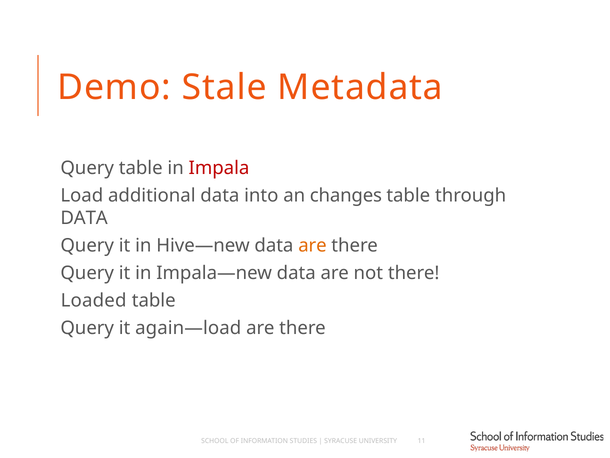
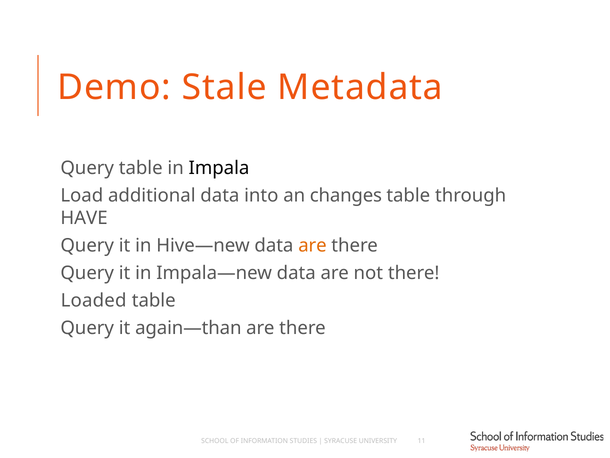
Impala colour: red -> black
DATA at (84, 218): DATA -> HAVE
again—load: again—load -> again—than
